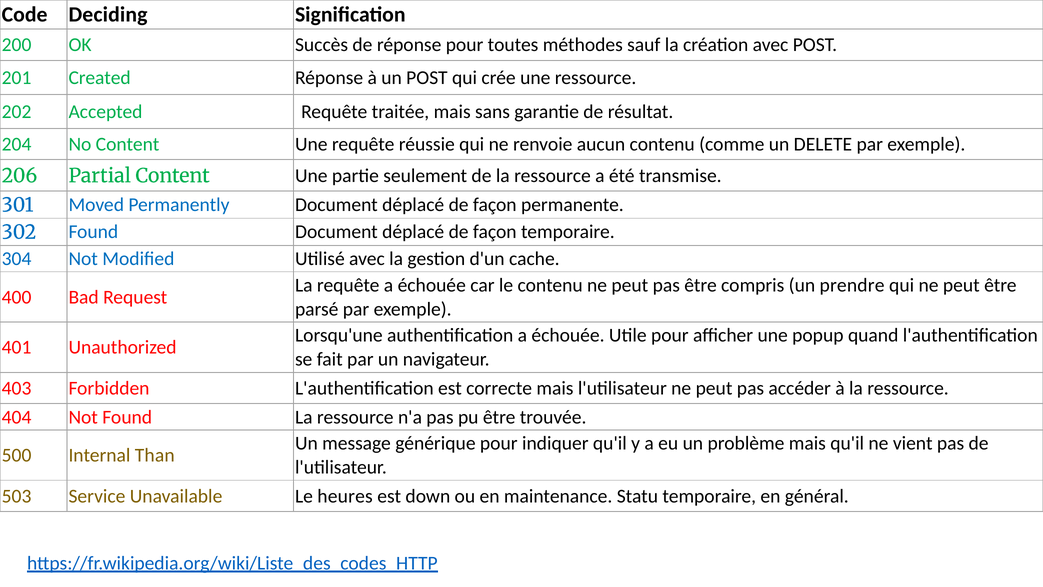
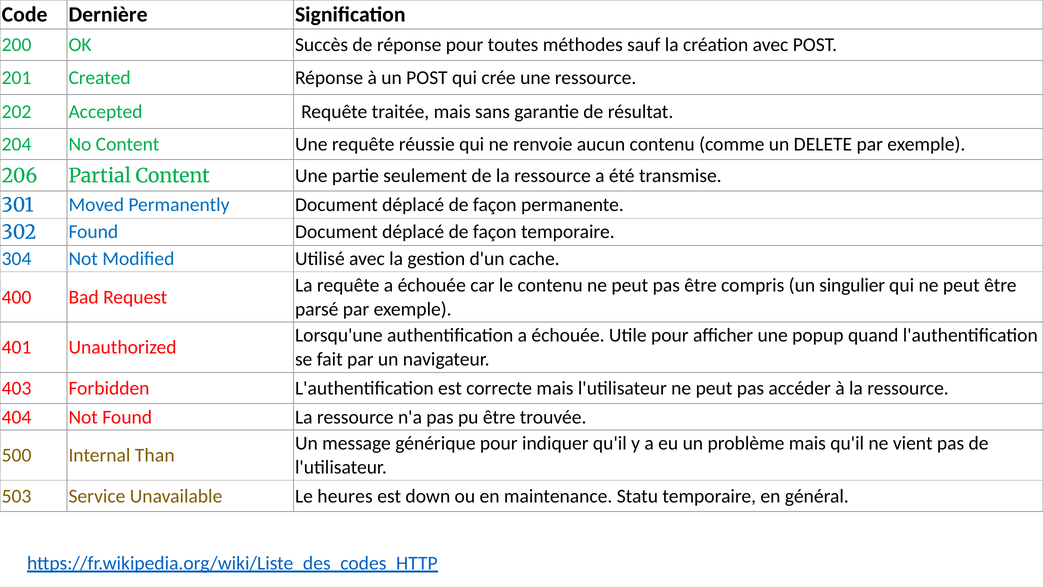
Deciding: Deciding -> Dernière
prendre: prendre -> singulier
